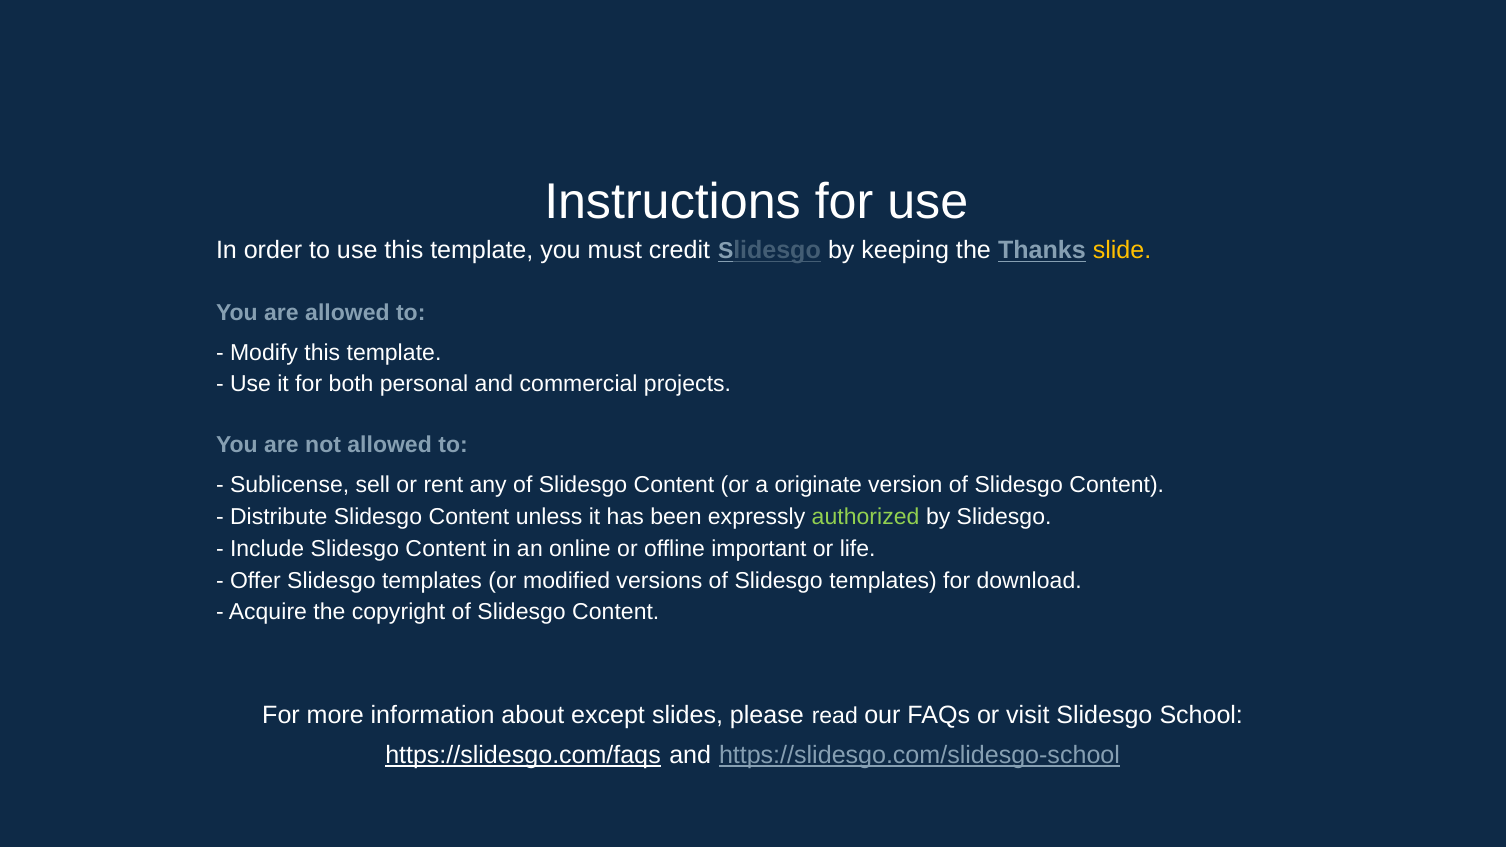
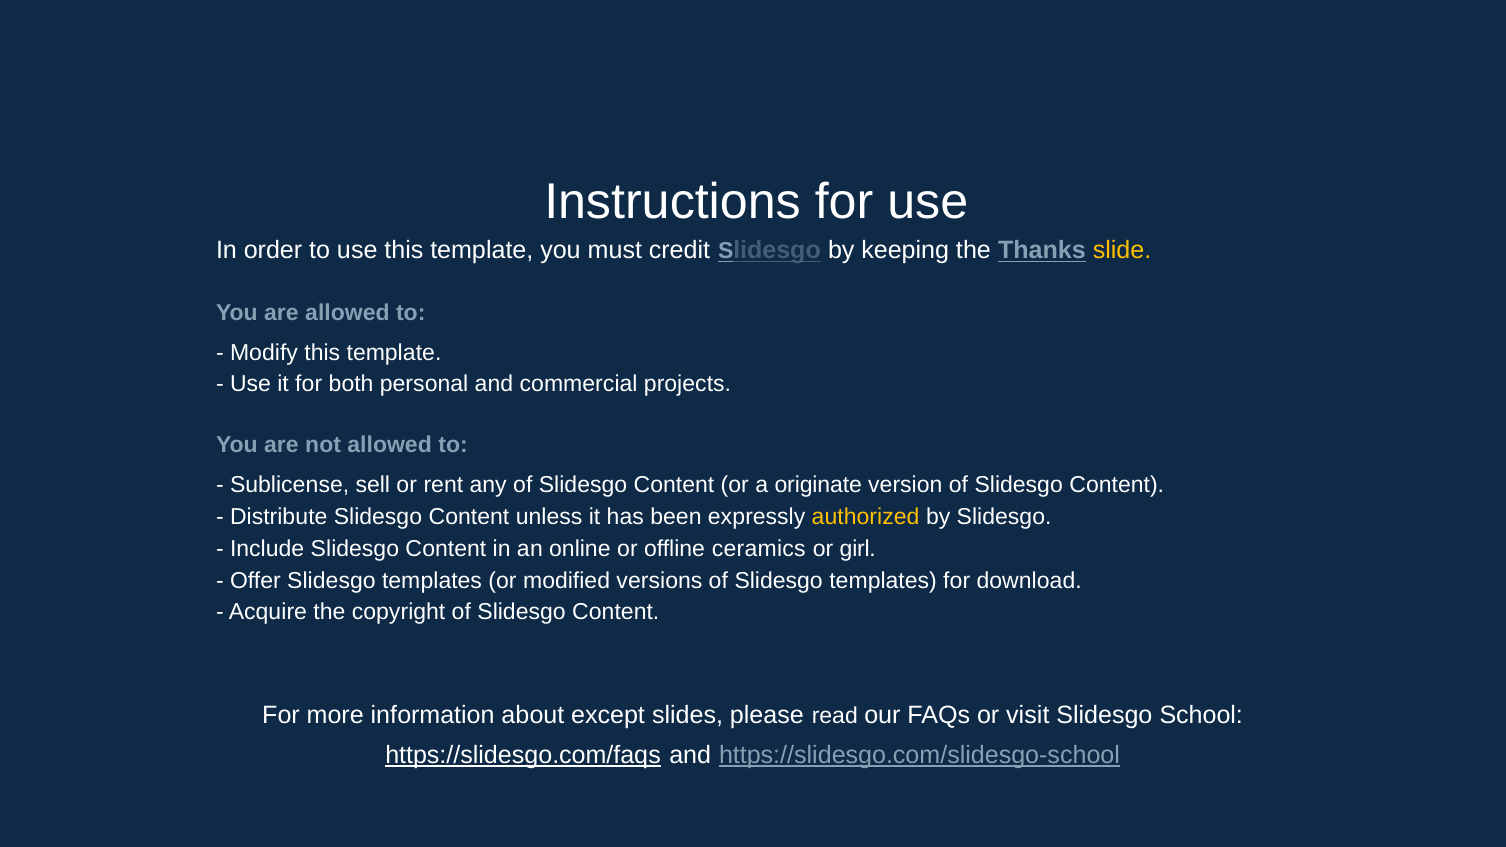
authorized colour: light green -> yellow
important: important -> ceramics
life: life -> girl
